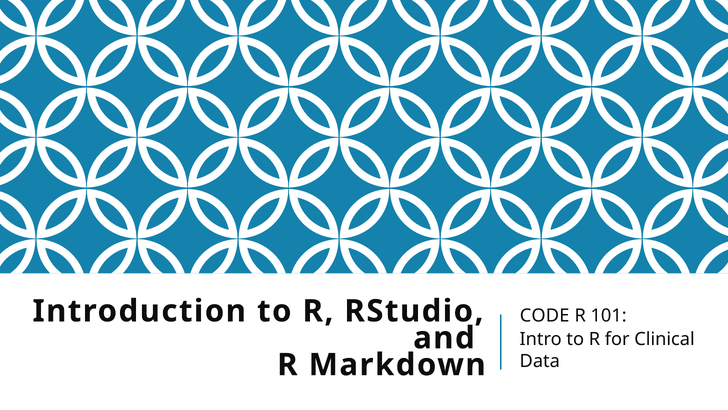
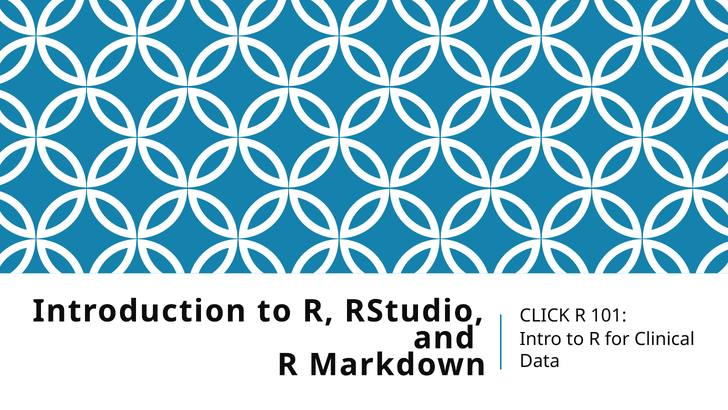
CODE: CODE -> CLICK
